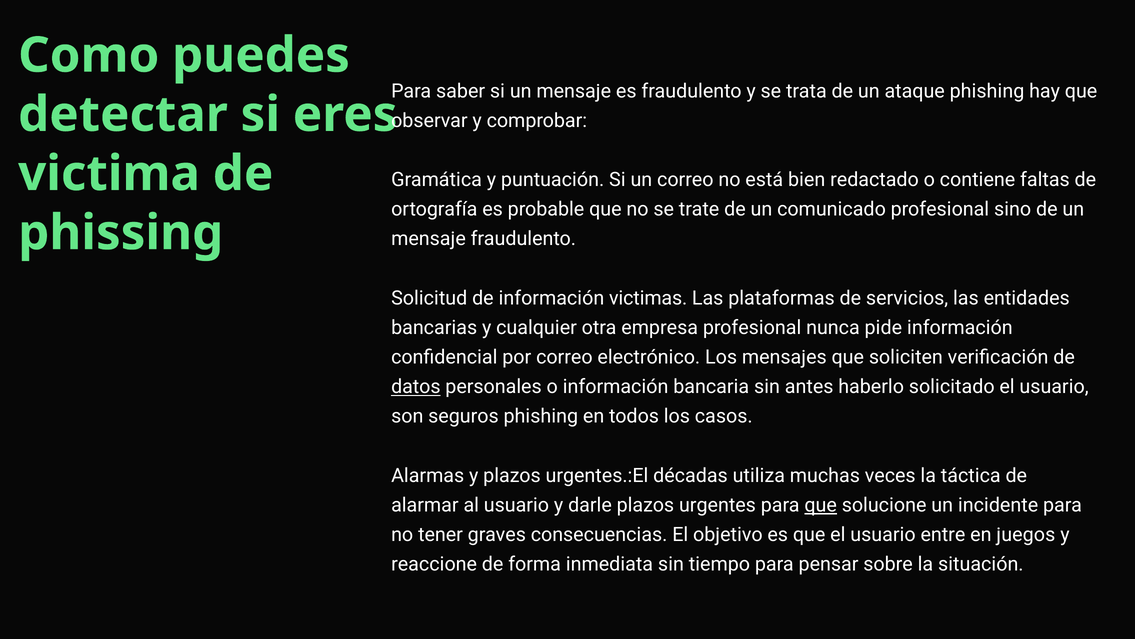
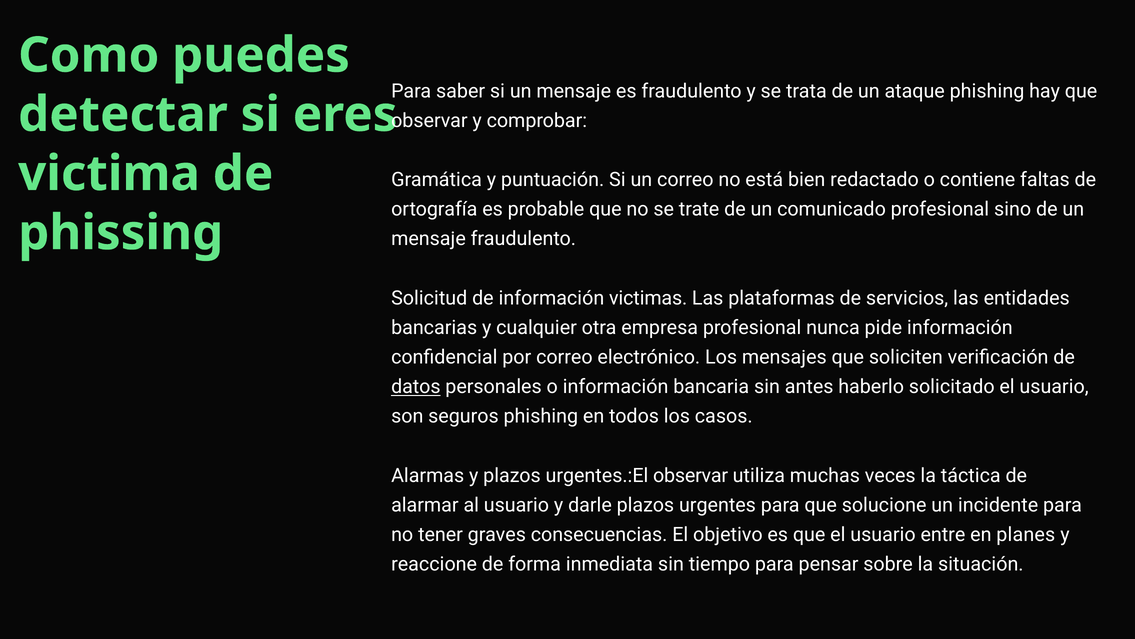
urgentes.:El décadas: décadas -> observar
que at (821, 505) underline: present -> none
juegos: juegos -> planes
